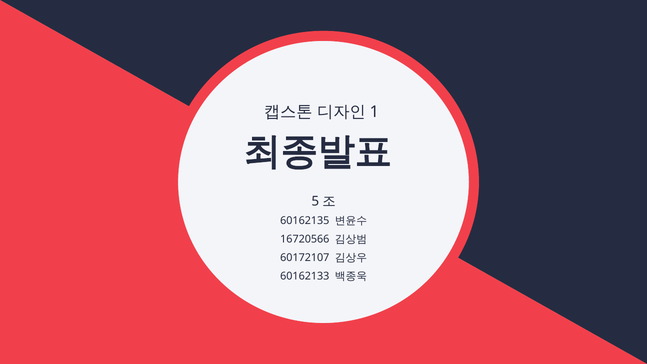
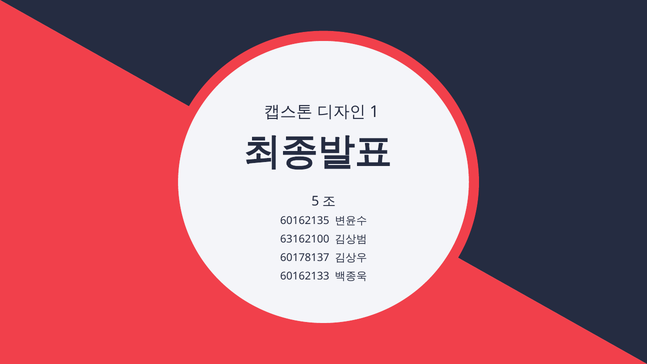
16720566: 16720566 -> 63162100
60172107: 60172107 -> 60178137
